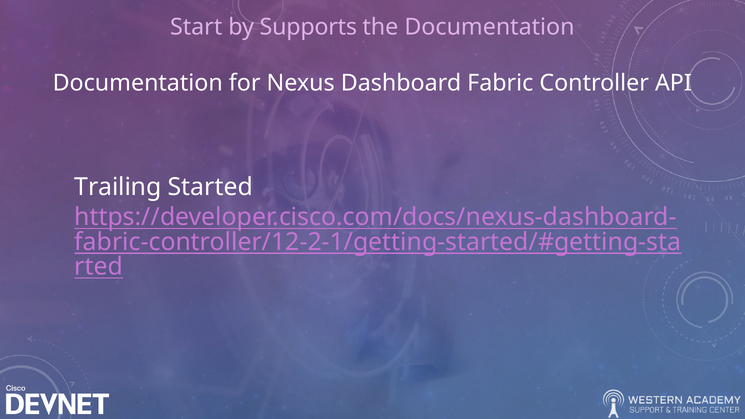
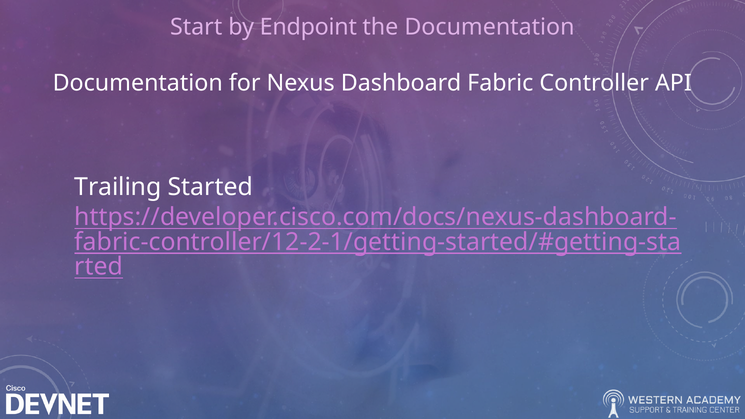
Supports: Supports -> Endpoint
